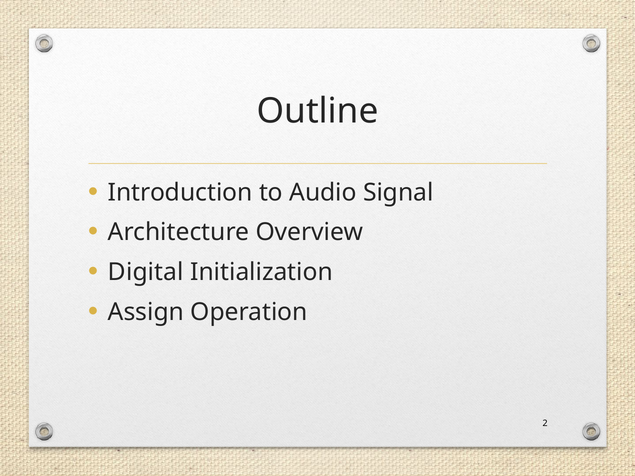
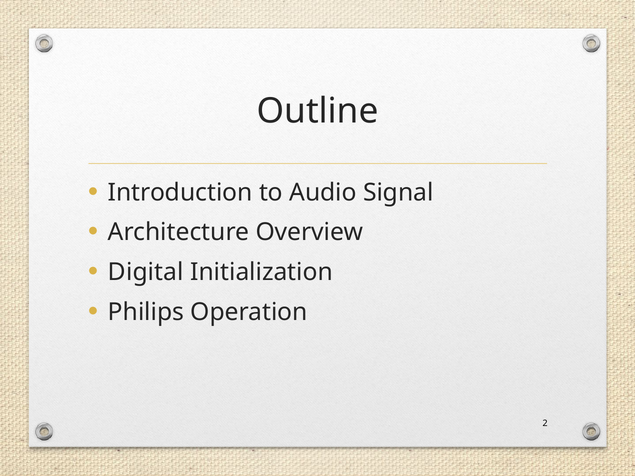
Assign: Assign -> Philips
